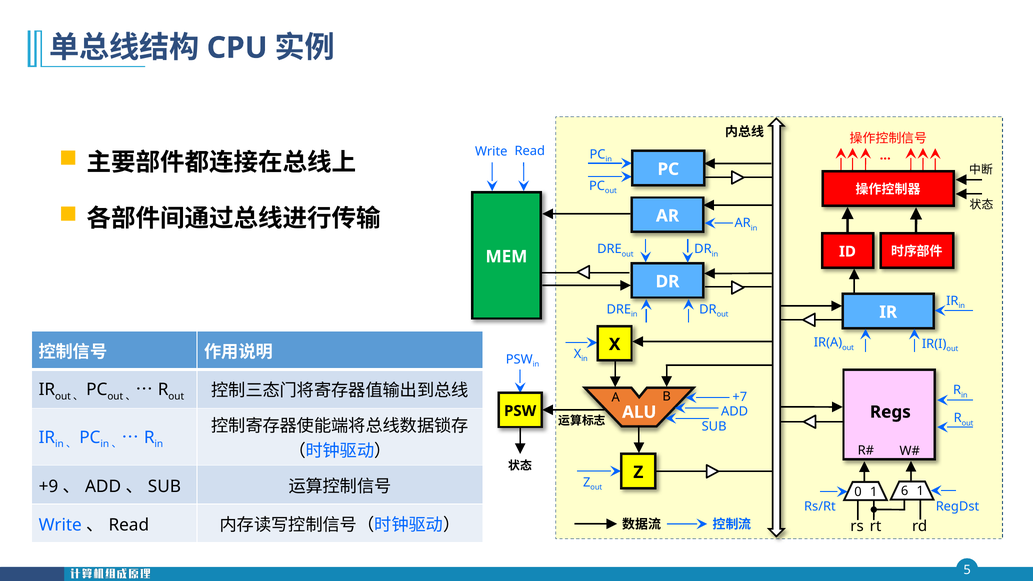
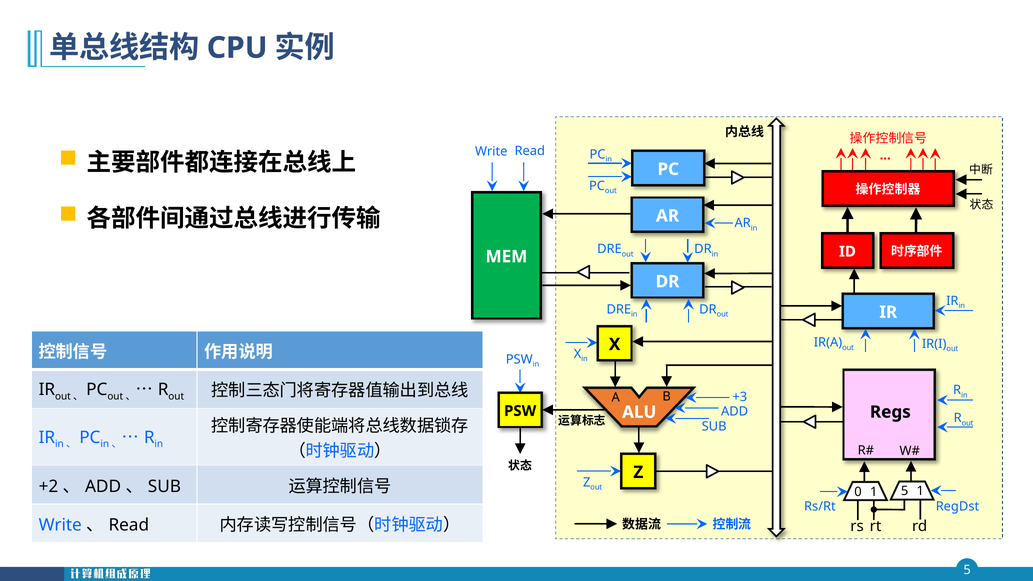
+7: +7 -> +3
+9: +9 -> +2
1 6: 6 -> 5
